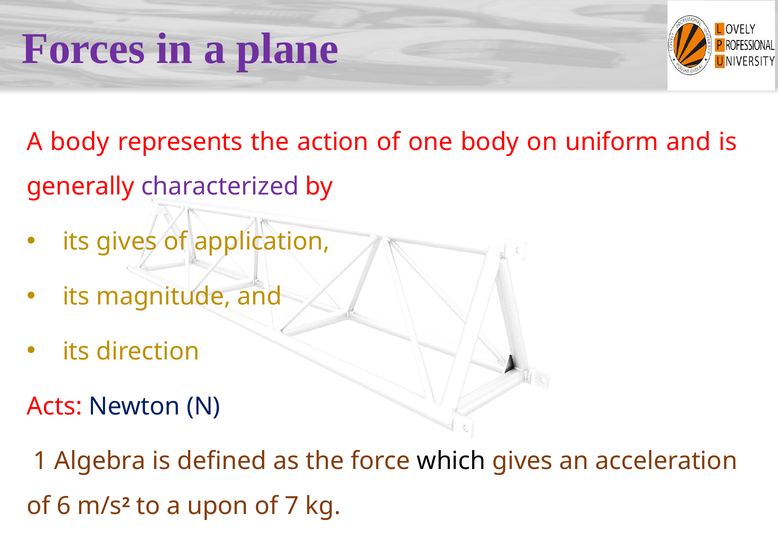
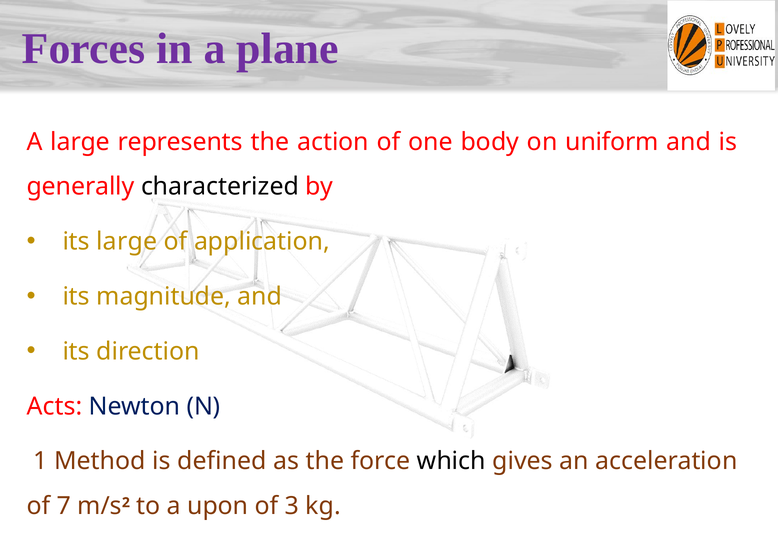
A body: body -> large
characterized colour: purple -> black
its gives: gives -> large
Algebra: Algebra -> Method
6: 6 -> 7
7: 7 -> 3
